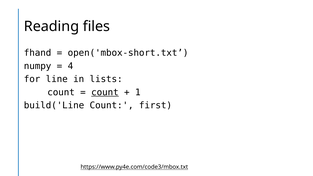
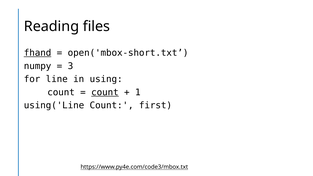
fhand underline: none -> present
4: 4 -> 3
lists: lists -> using
build('Line: build('Line -> using('Line
